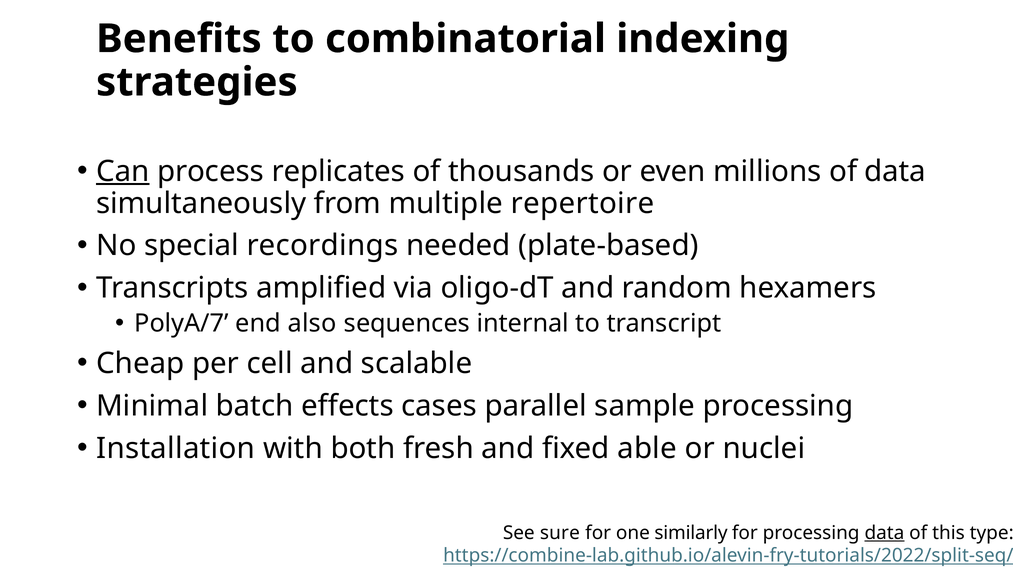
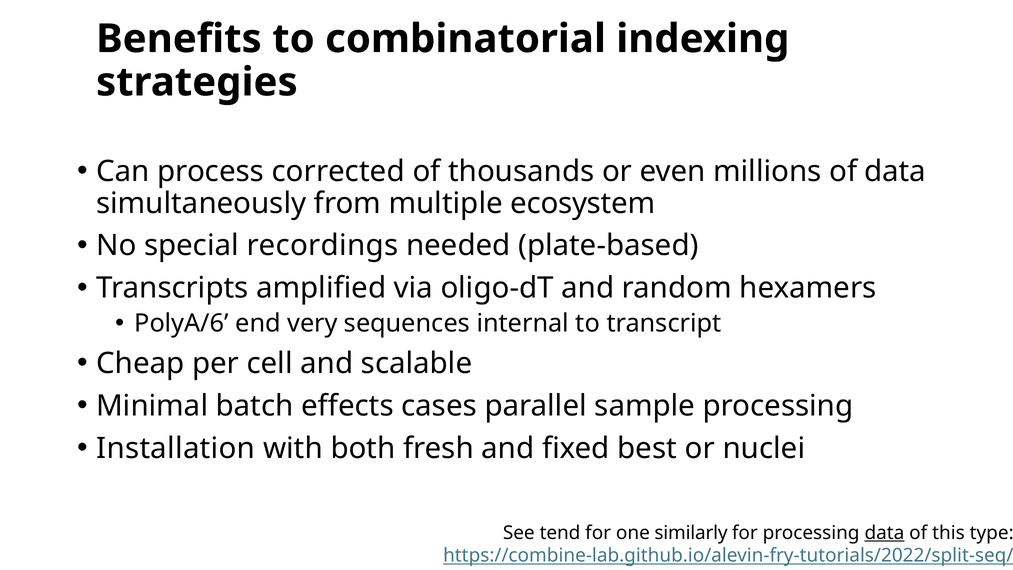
Can underline: present -> none
replicates: replicates -> corrected
repertoire: repertoire -> ecosystem
PolyA/7: PolyA/7 -> PolyA/6
also: also -> very
able: able -> best
sure: sure -> tend
